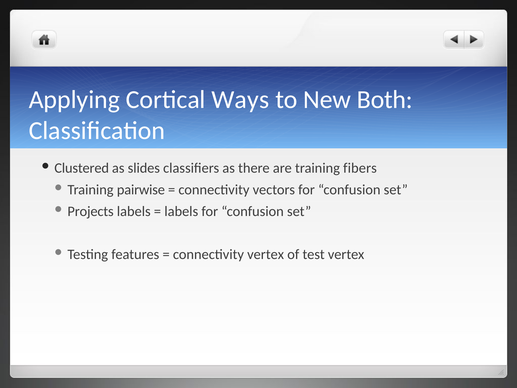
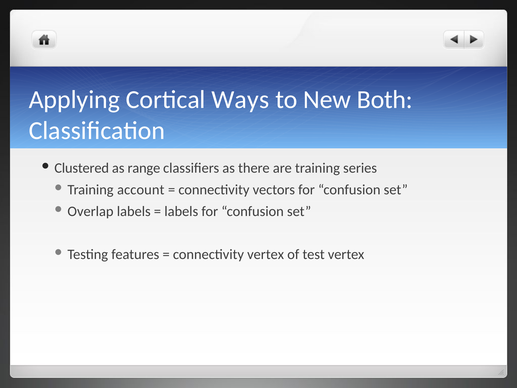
slides: slides -> range
fibers: fibers -> series
pairwise: pairwise -> account
Projects: Projects -> Overlap
